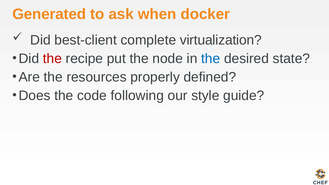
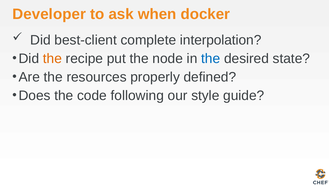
Generated: Generated -> Developer
virtualization: virtualization -> interpolation
the at (52, 59) colour: red -> orange
